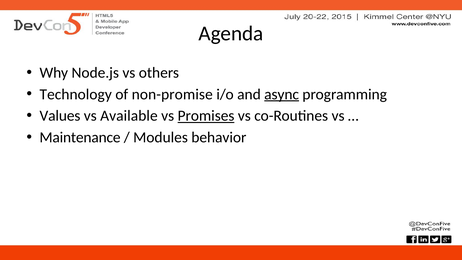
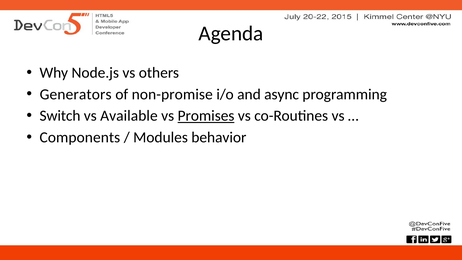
Technology: Technology -> Generators
async underline: present -> none
Values: Values -> Switch
Maintenance: Maintenance -> Components
